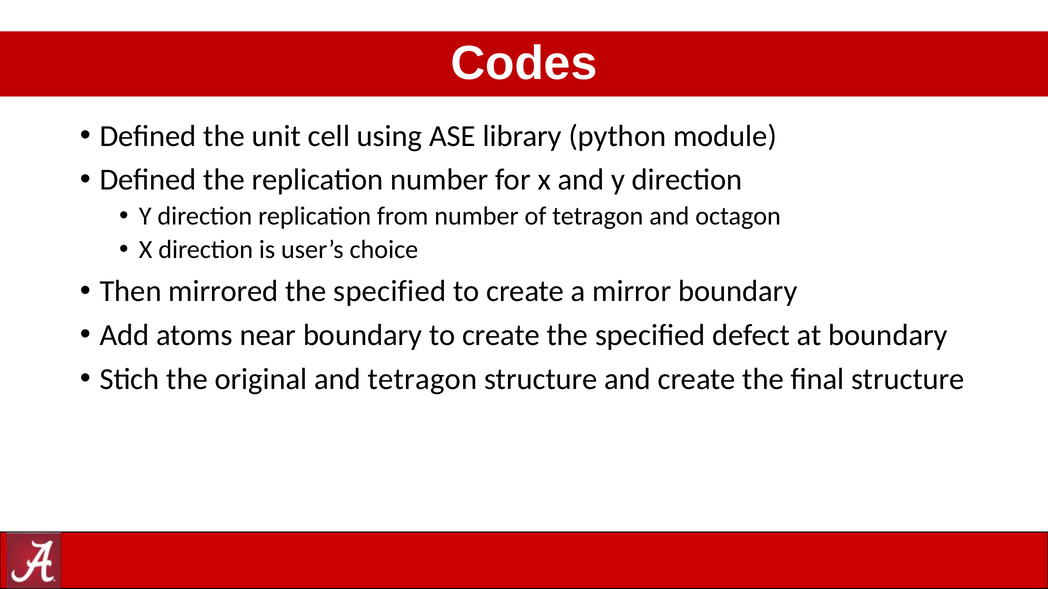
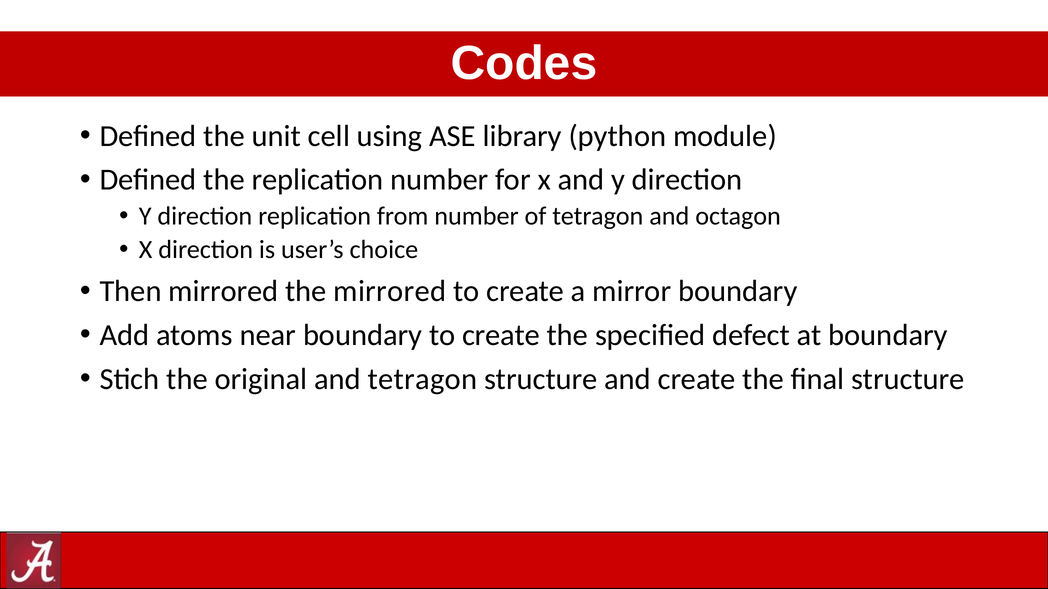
mirrored the specified: specified -> mirrored
